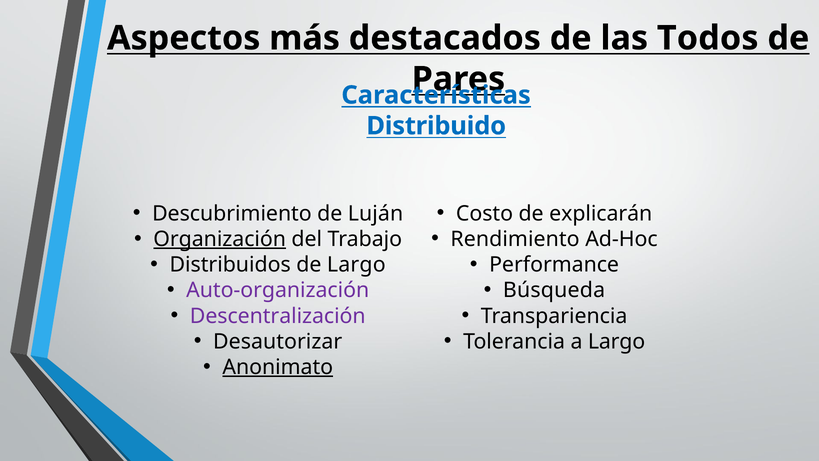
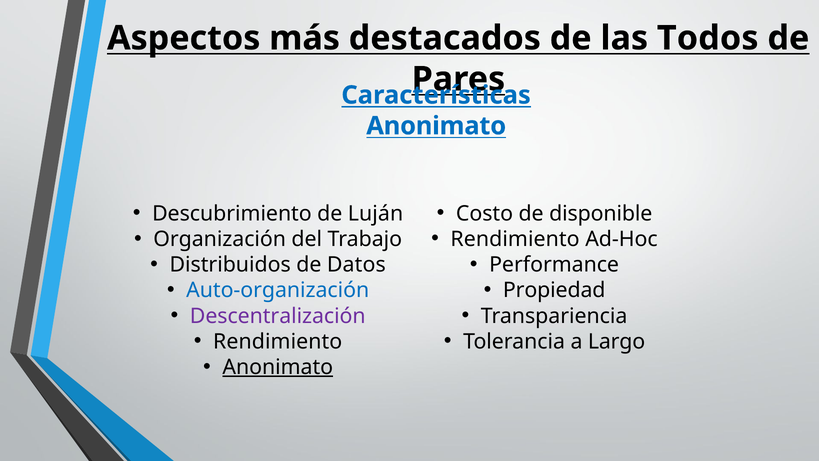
Distribuido at (436, 126): Distribuido -> Anonimato
explicarán: explicarán -> disponible
Organización underline: present -> none
de Largo: Largo -> Datos
Búsqueda: Búsqueda -> Propiedad
Auto-organización colour: purple -> blue
Desautorizar at (278, 341): Desautorizar -> Rendimiento
